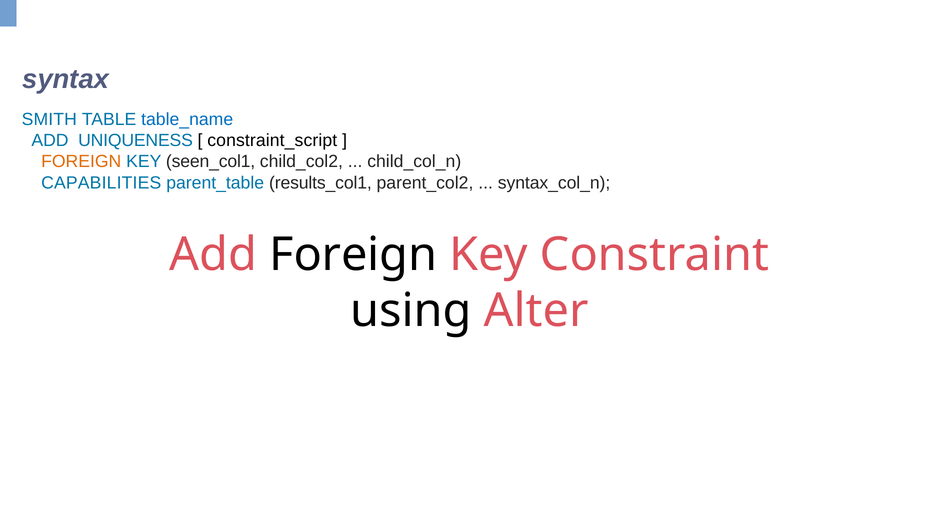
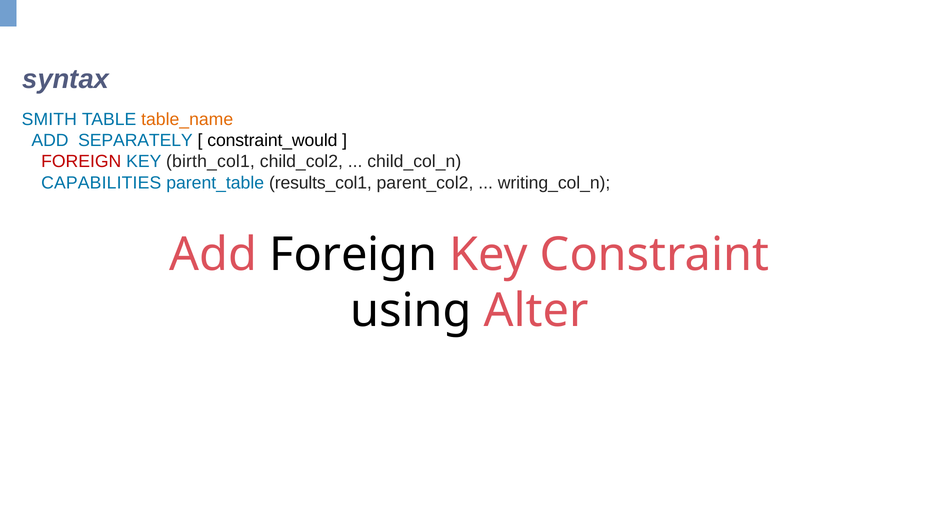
table_name colour: blue -> orange
UNIQUENESS: UNIQUENESS -> SEPARATELY
constraint_script: constraint_script -> constraint_would
FOREIGN at (81, 162) colour: orange -> red
seen_col1: seen_col1 -> birth_col1
syntax_col_n: syntax_col_n -> writing_col_n
